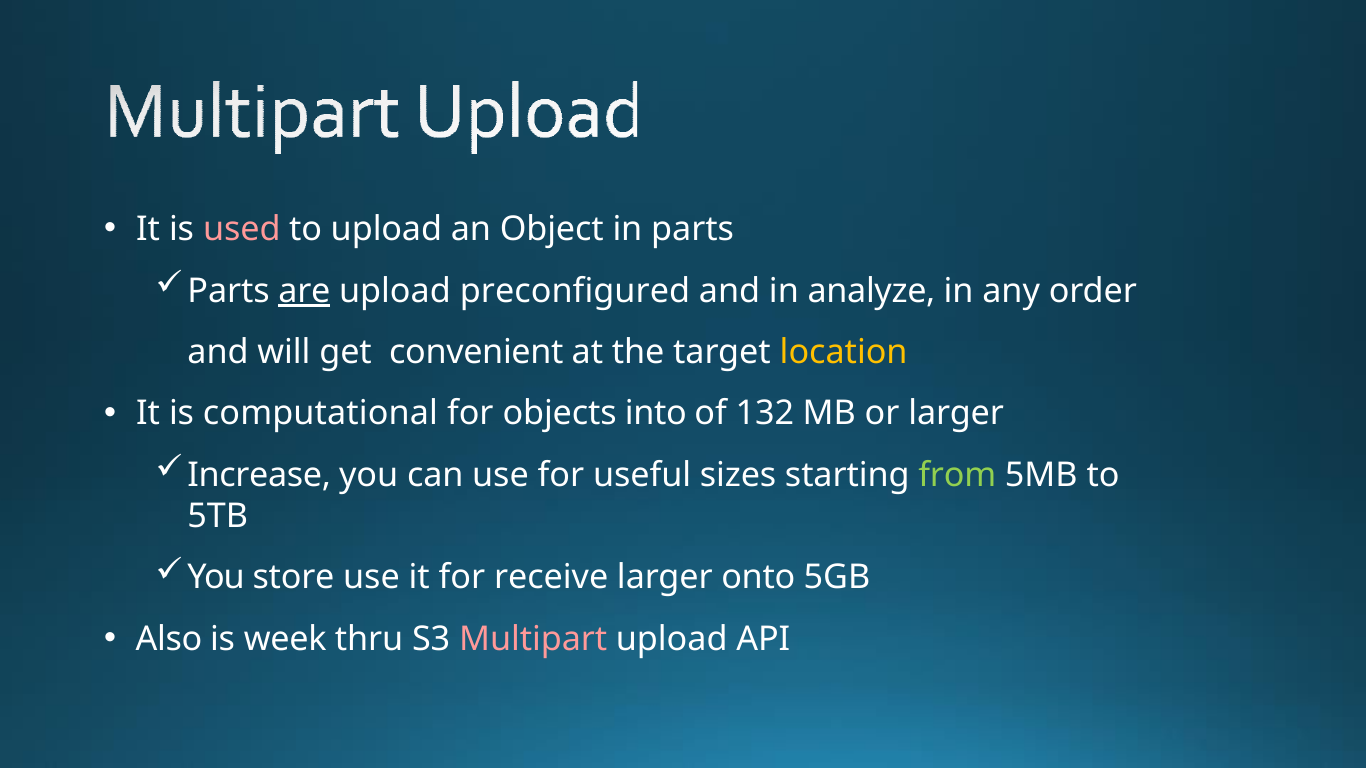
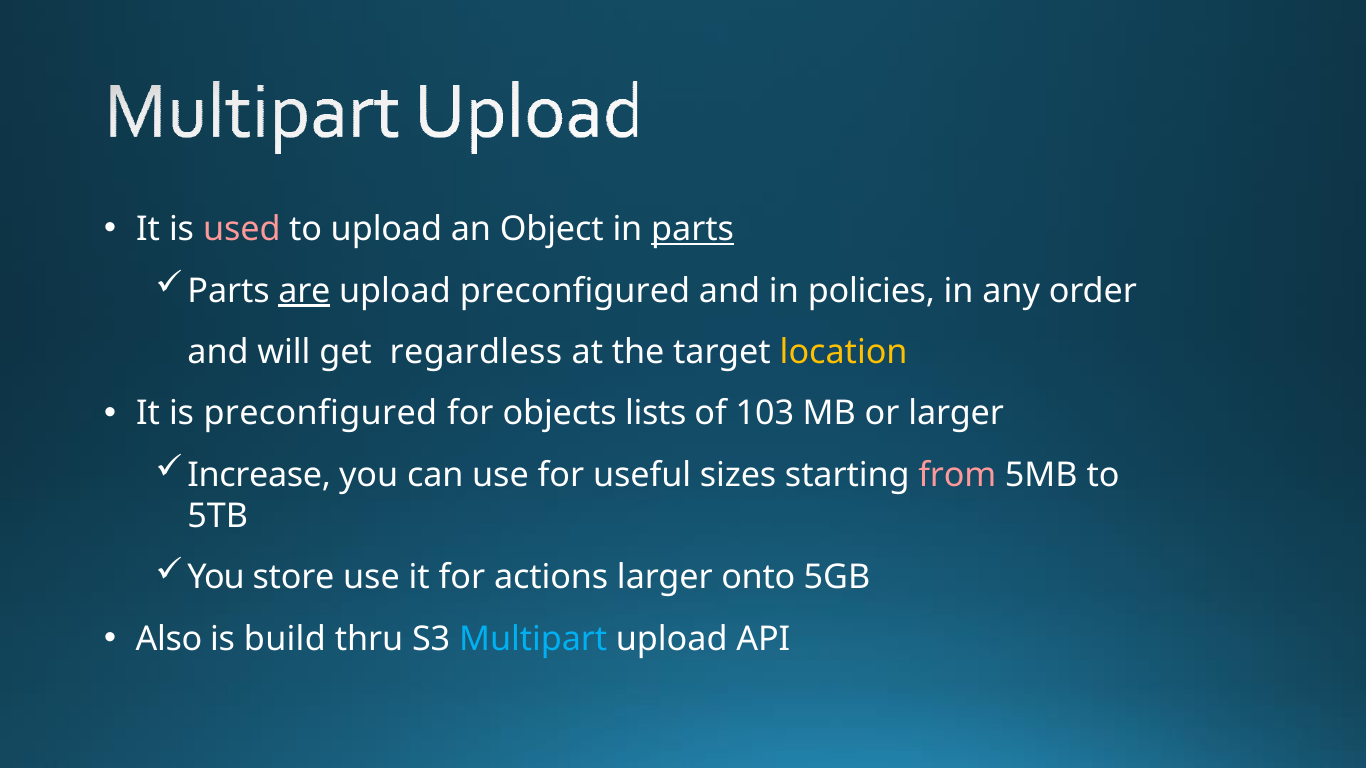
parts at (693, 229) underline: none -> present
analyze: analyze -> policies
convenient: convenient -> regardless
is computational: computational -> preconfigured
into: into -> lists
132: 132 -> 103
from colour: light green -> pink
receive: receive -> actions
week: week -> build
Multipart colour: pink -> light blue
